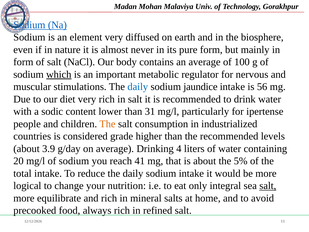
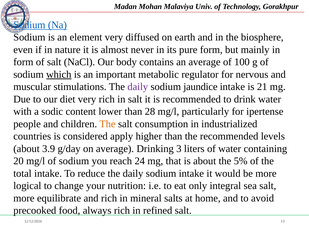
daily at (138, 87) colour: blue -> purple
56: 56 -> 21
31: 31 -> 28
grade: grade -> apply
4: 4 -> 3
41: 41 -> 24
salt at (268, 186) underline: present -> none
